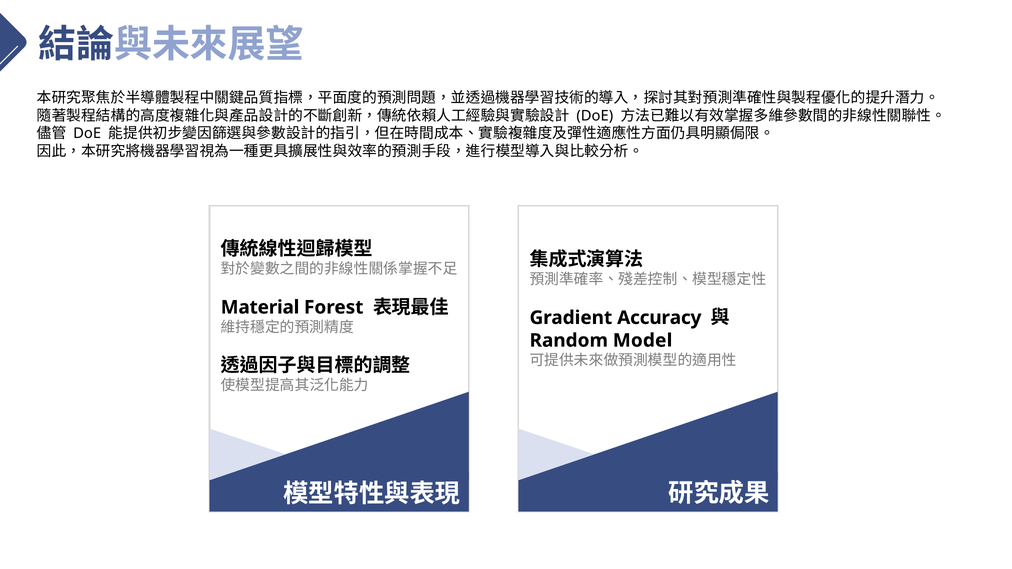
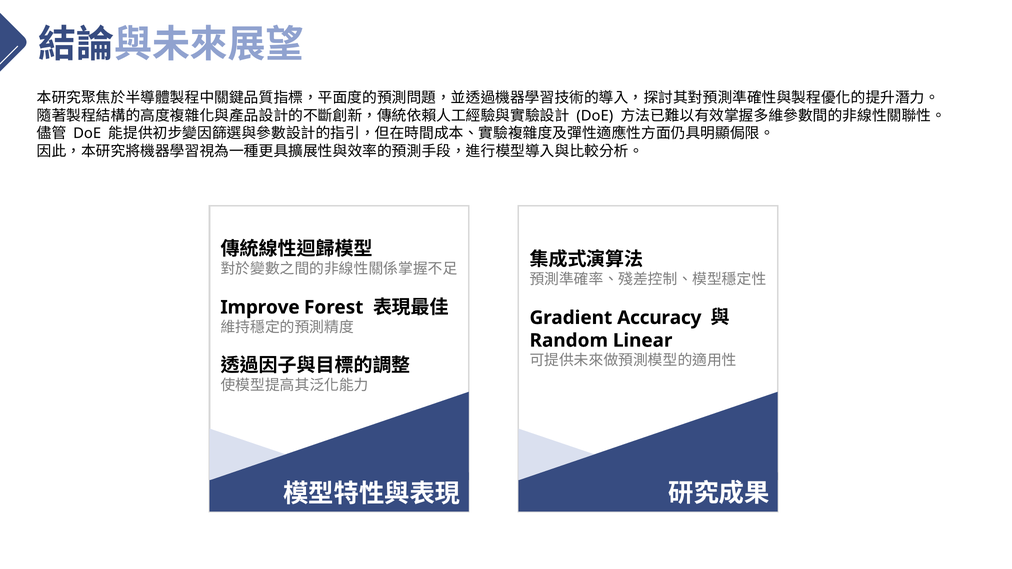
Material: Material -> Improve
Model: Model -> Linear
